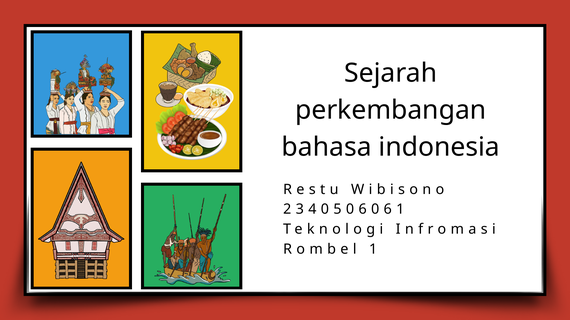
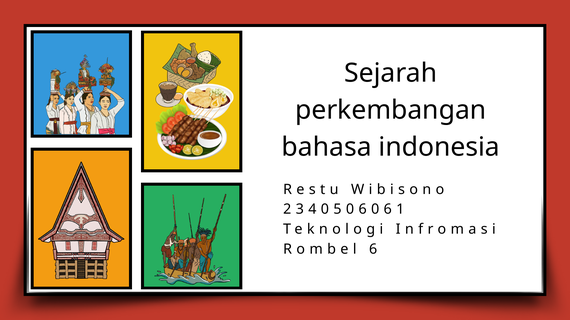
1 at (373, 250): 1 -> 6
